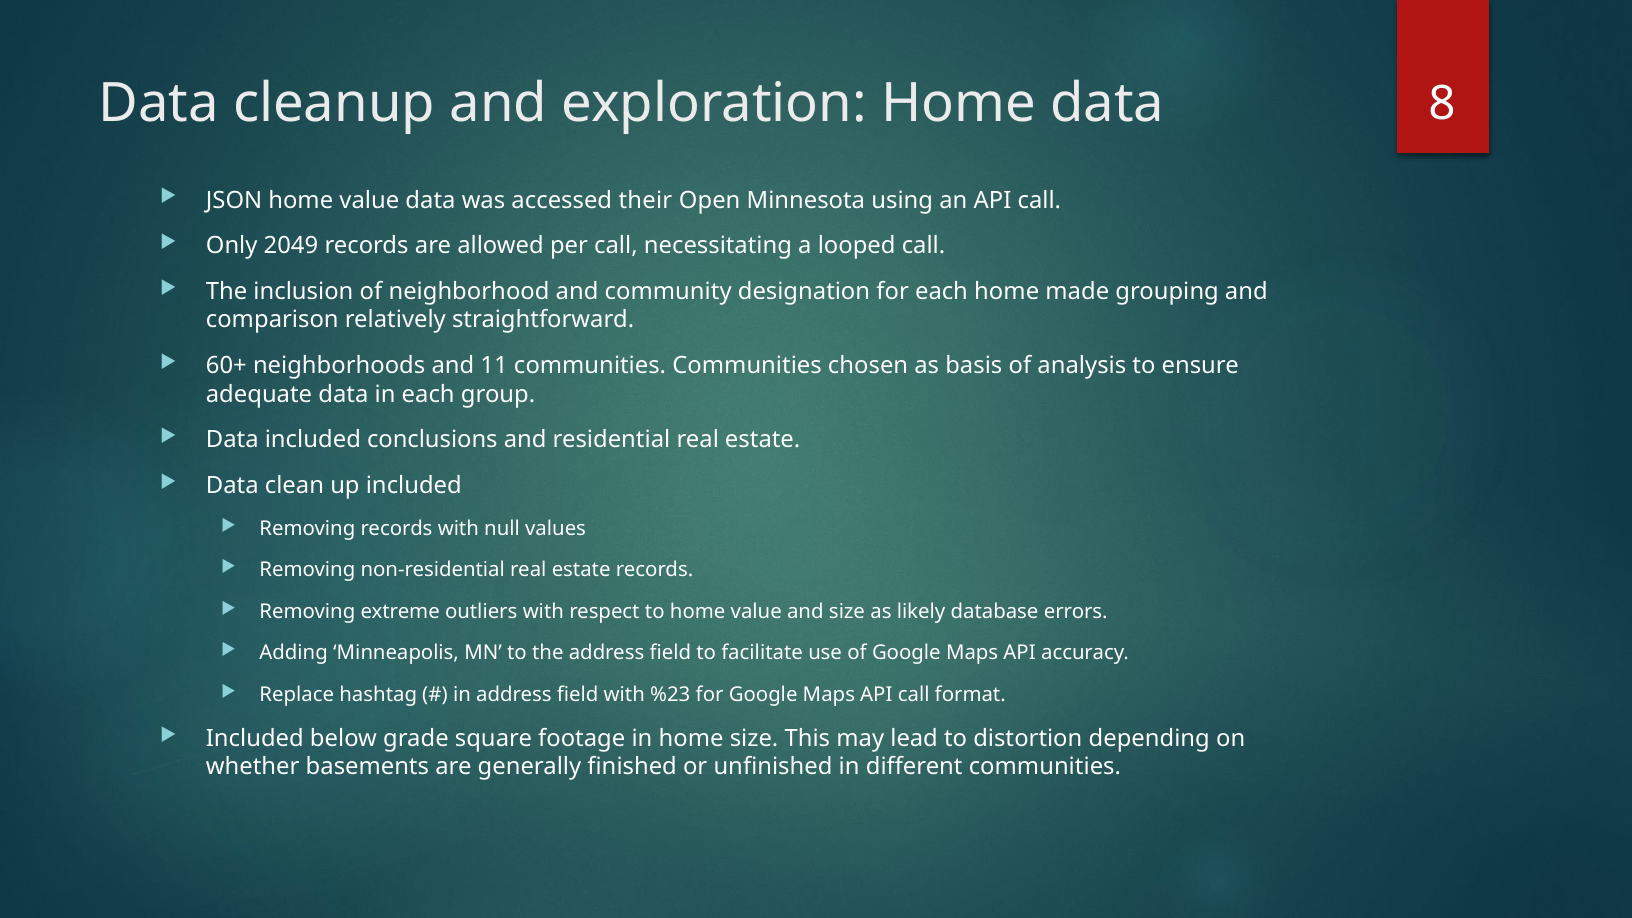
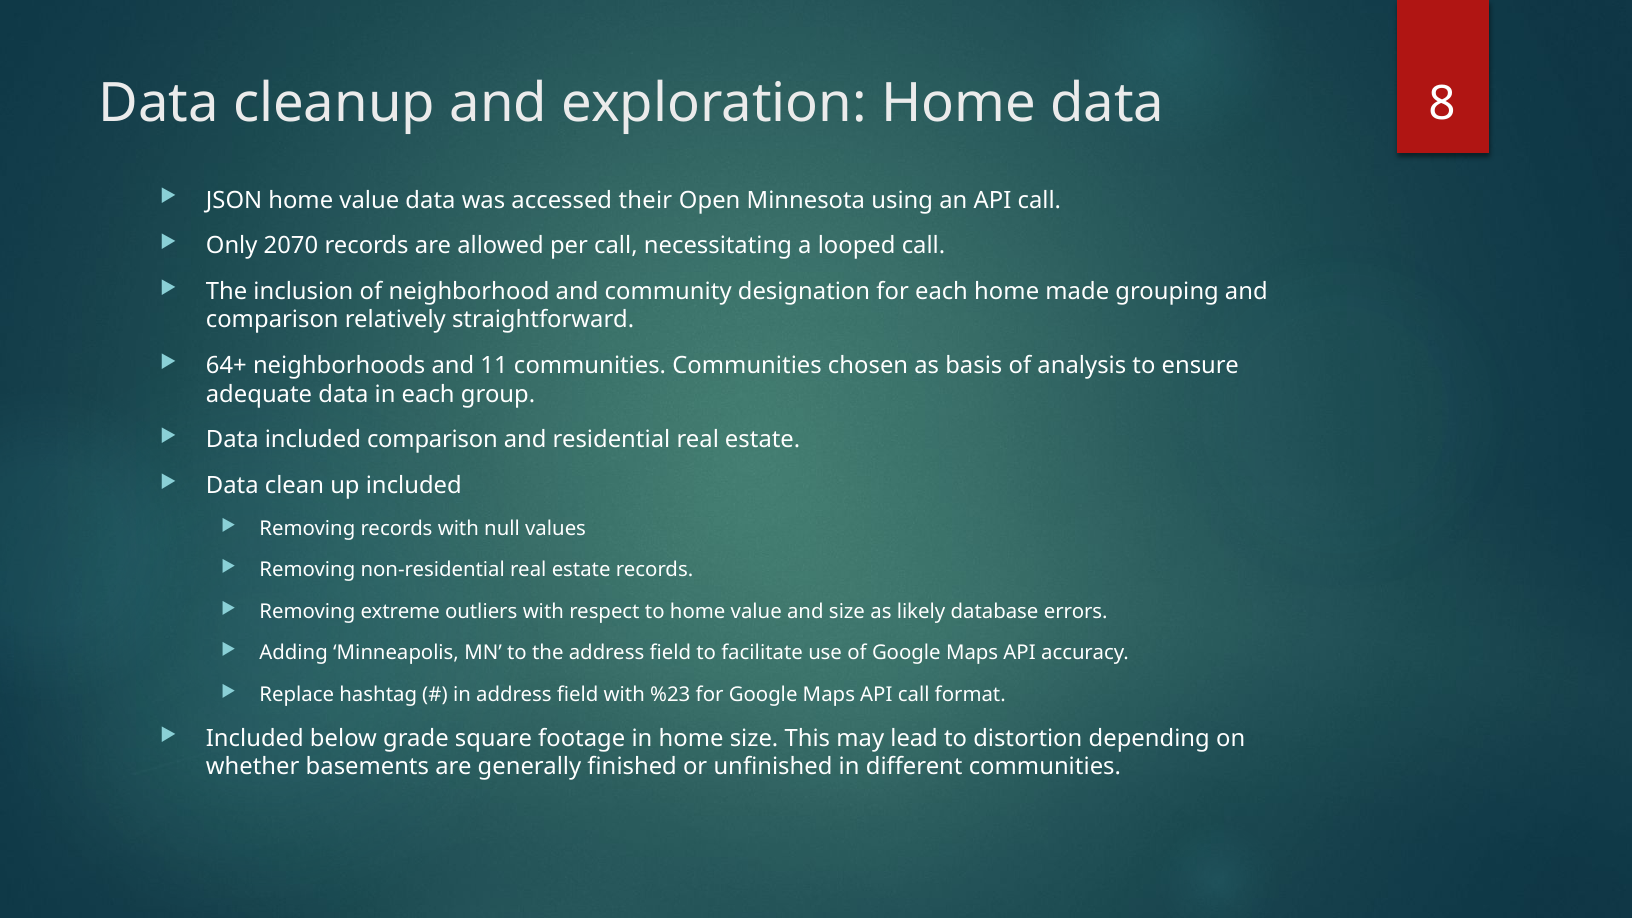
2049: 2049 -> 2070
60+: 60+ -> 64+
included conclusions: conclusions -> comparison
